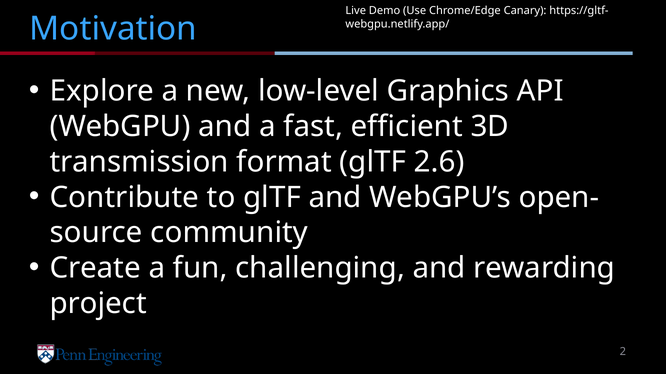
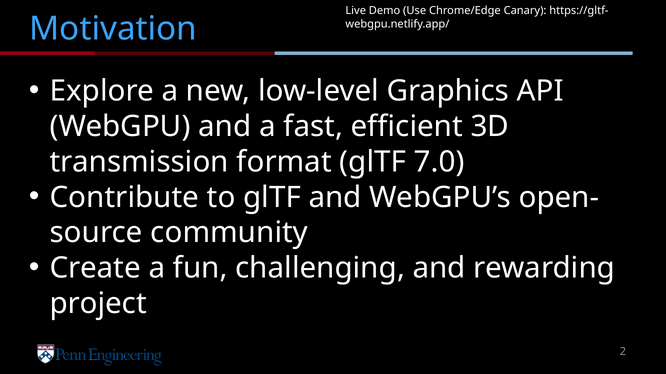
2.6: 2.6 -> 7.0
